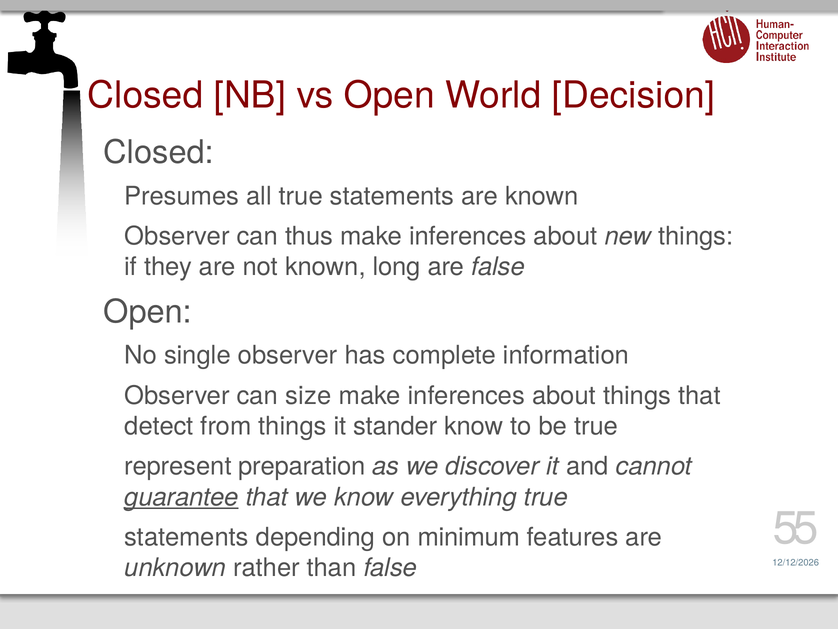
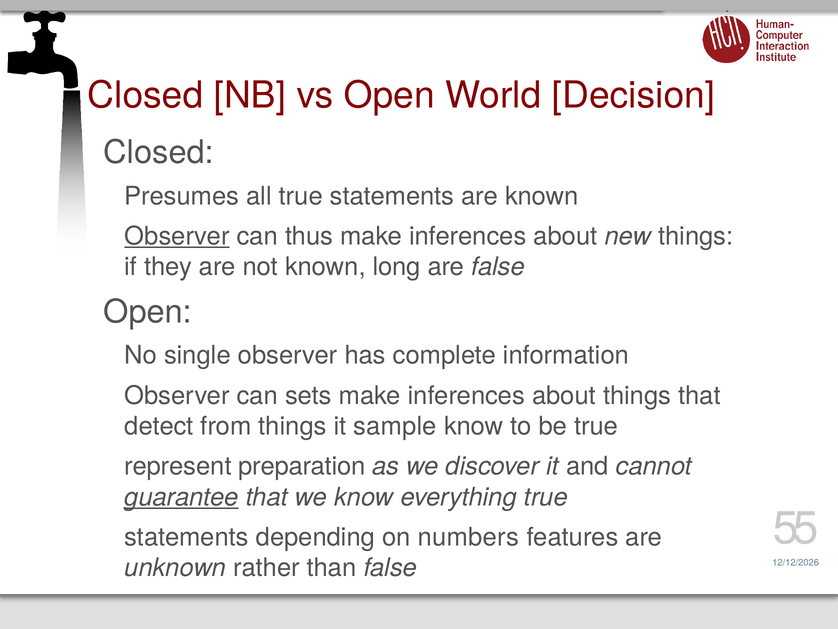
Observer at (177, 236) underline: none -> present
size: size -> sets
stander: stander -> sample
minimum: minimum -> numbers
